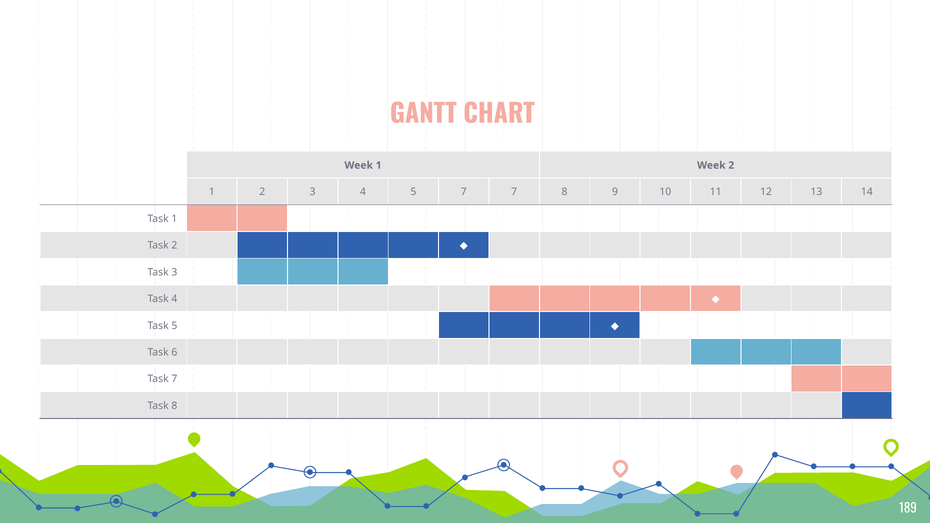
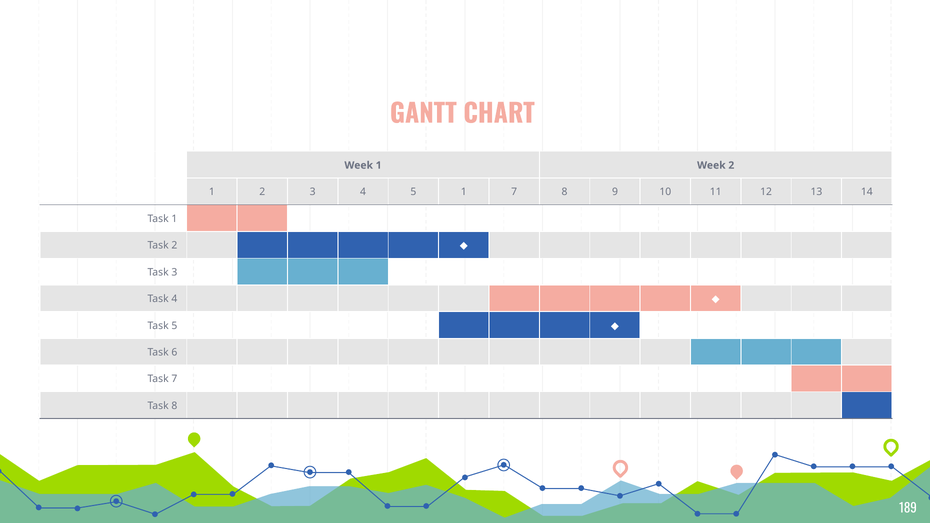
5 7: 7 -> 1
